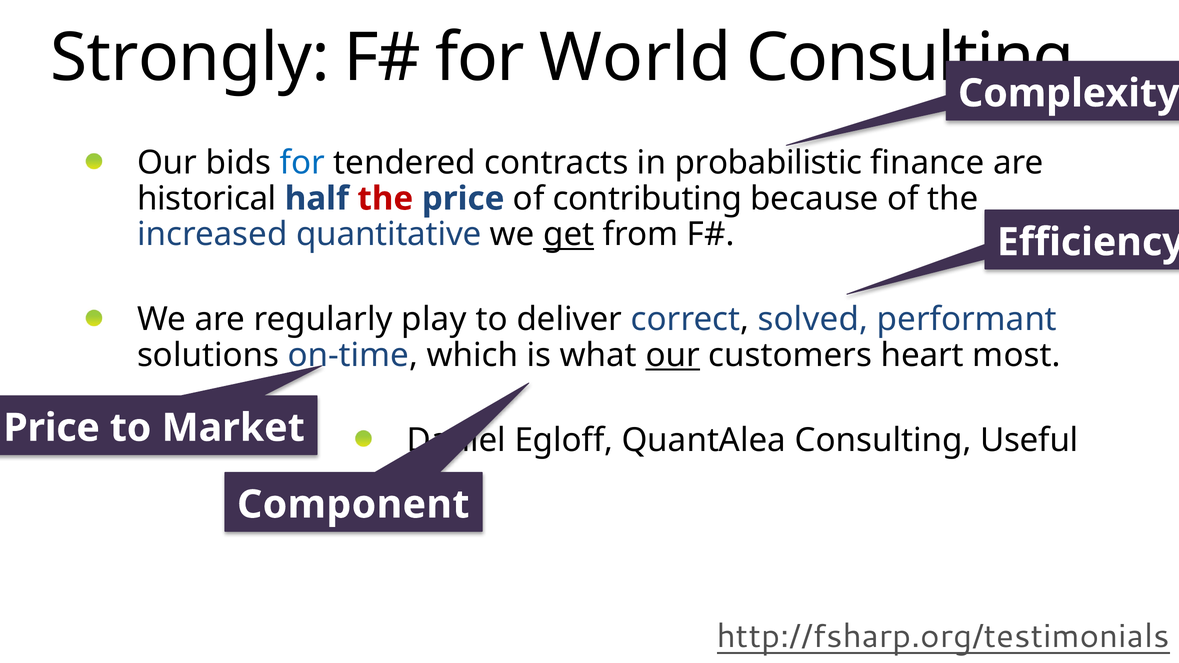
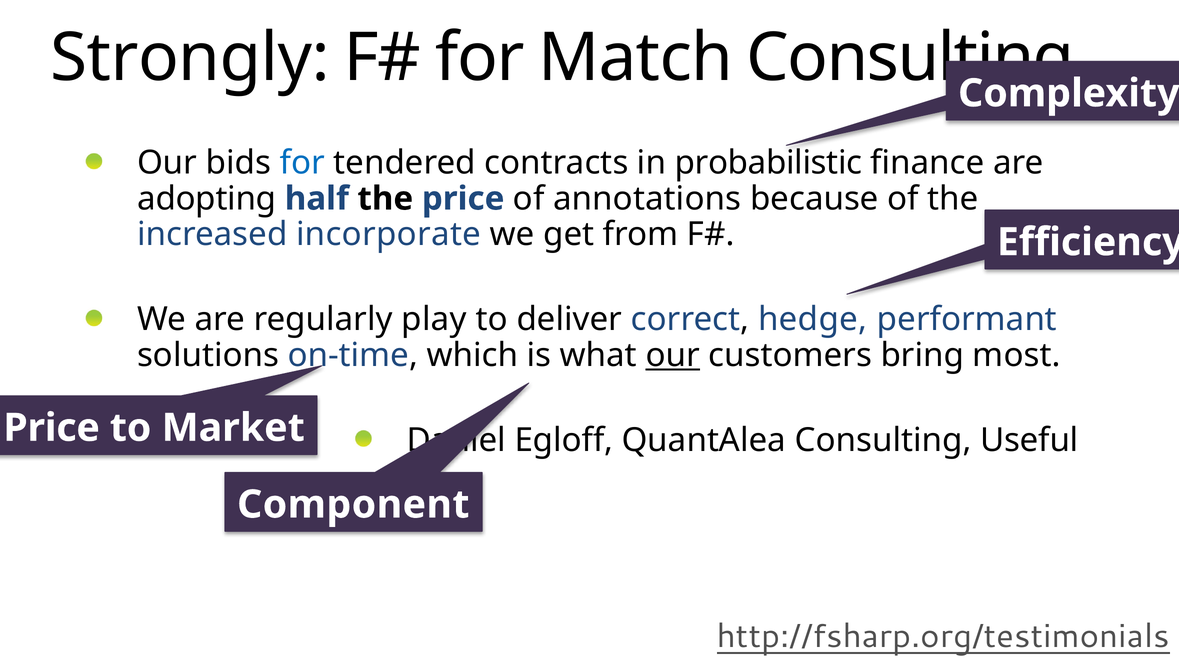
World: World -> Match
historical: historical -> adopting
the at (385, 199) colour: red -> black
contributing: contributing -> annotations
quantitative: quantitative -> incorporate
get underline: present -> none
solved: solved -> hedge
heart: heart -> bring
